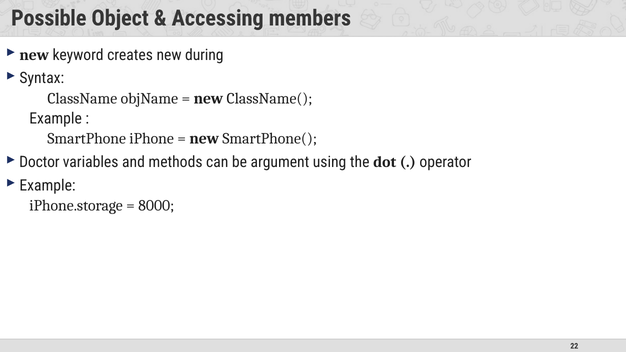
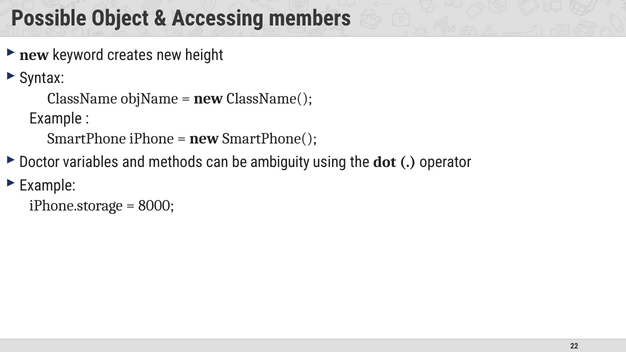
during: during -> height
argument: argument -> ambiguity
